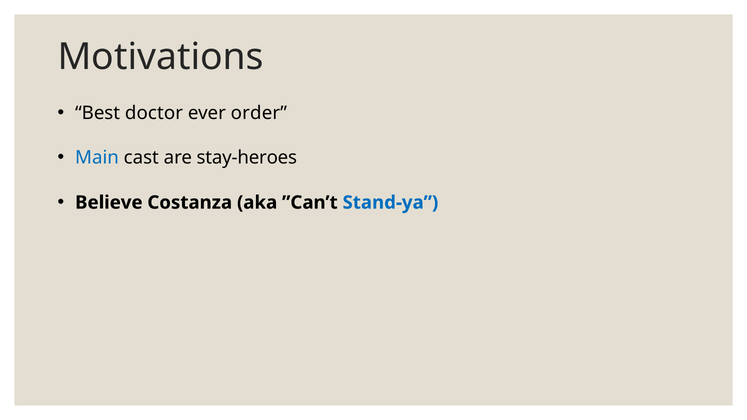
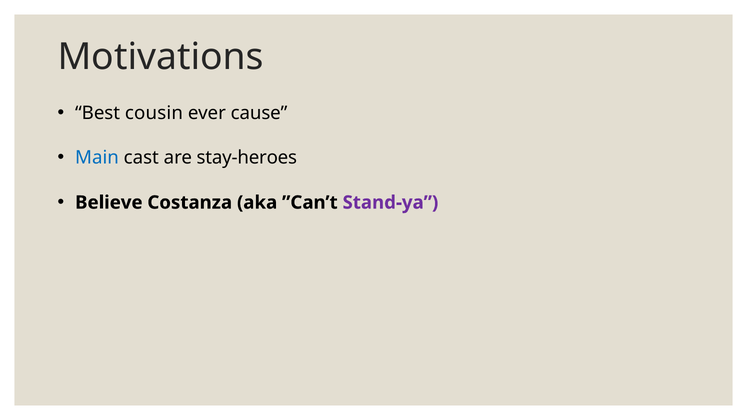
doctor: doctor -> cousin
order: order -> cause
Stand-ya colour: blue -> purple
